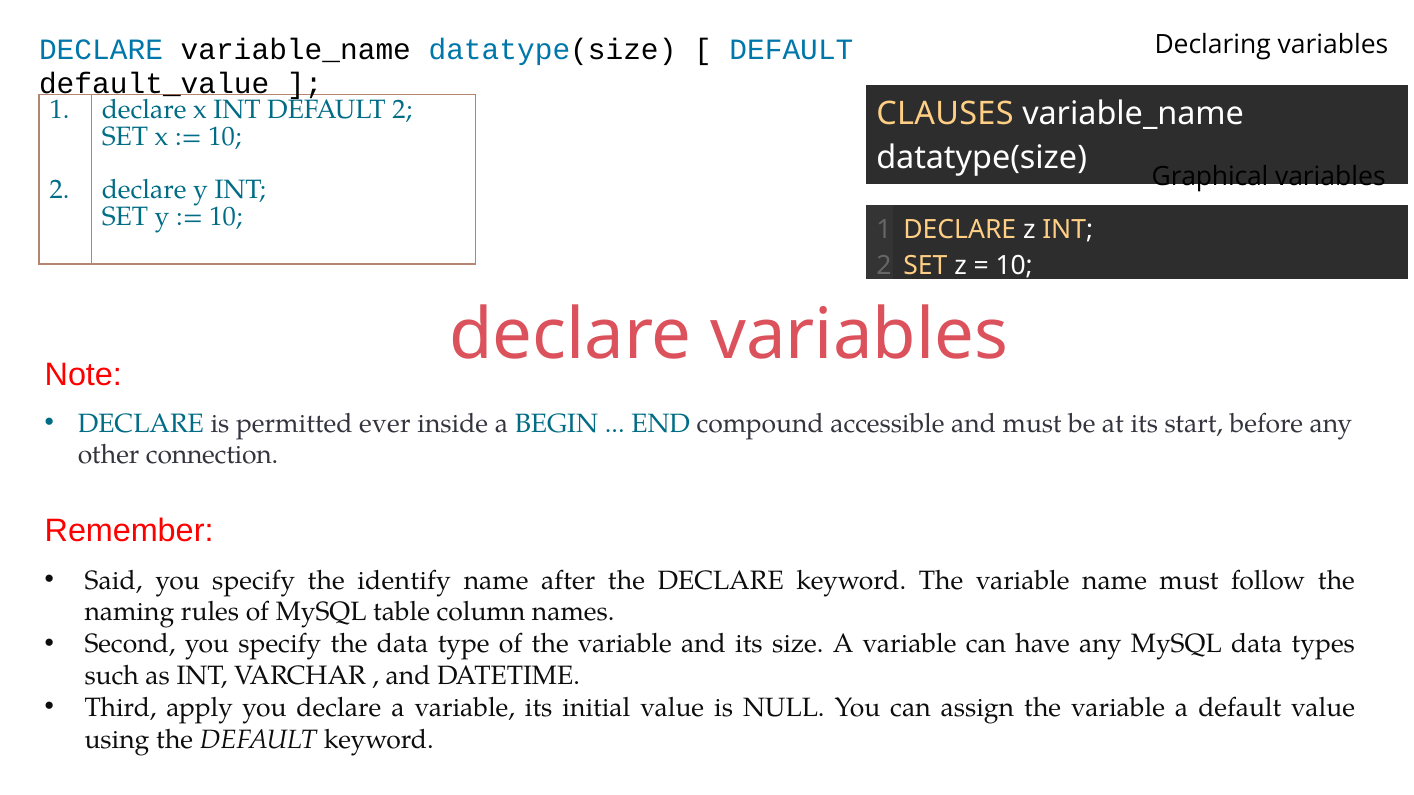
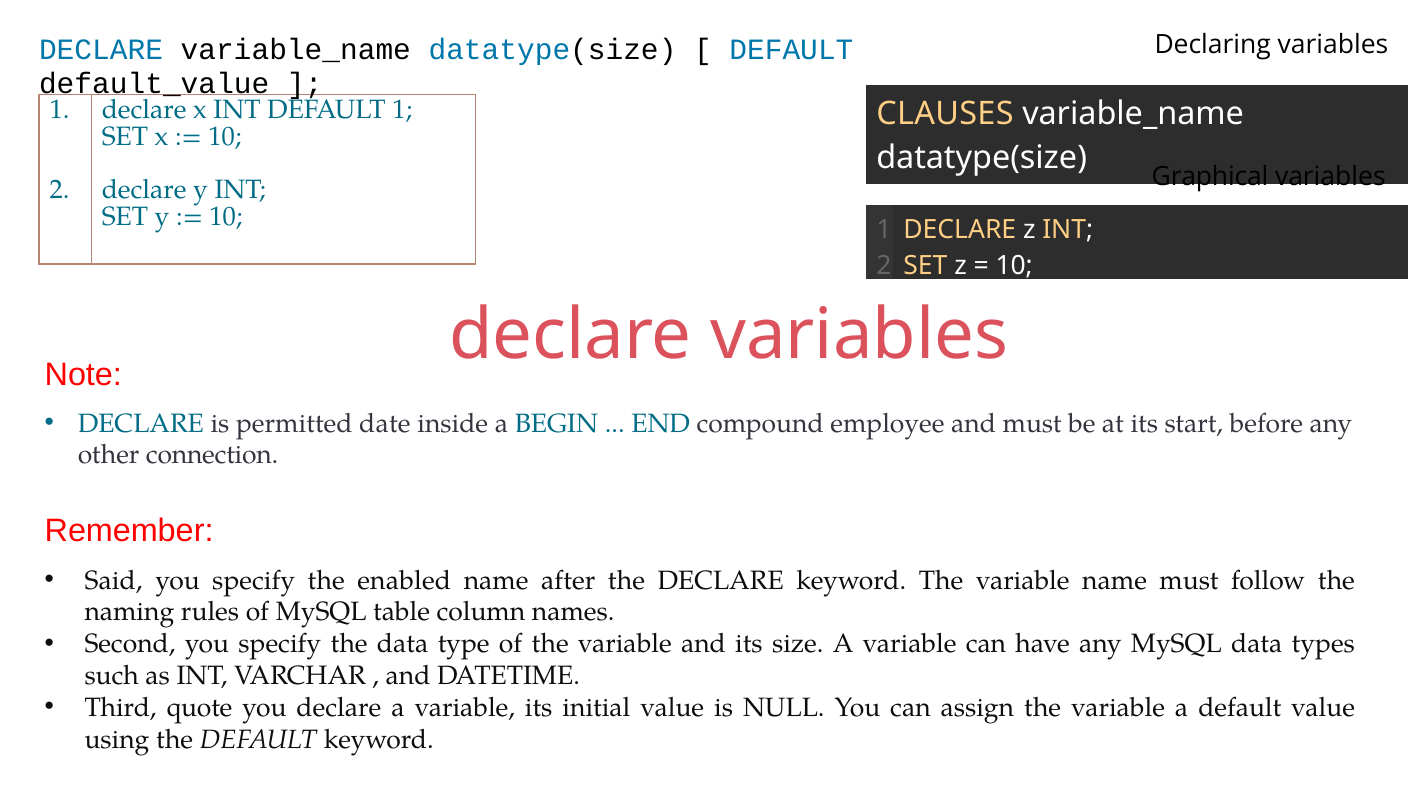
DEFAULT 2: 2 -> 1
ever: ever -> date
accessible: accessible -> employee
identify: identify -> enabled
apply: apply -> quote
